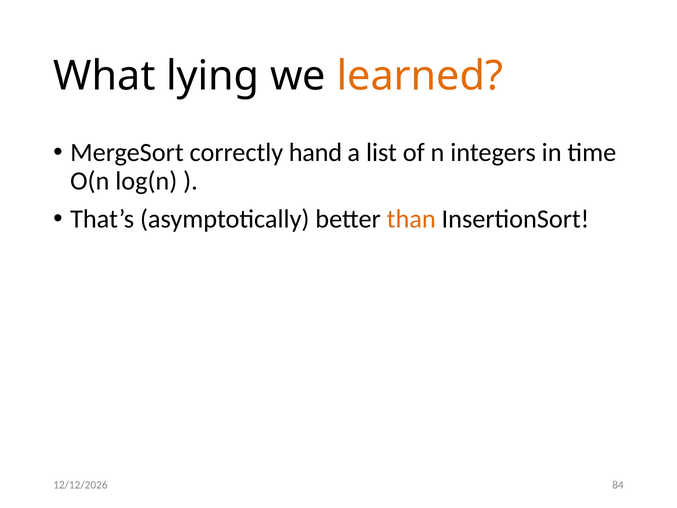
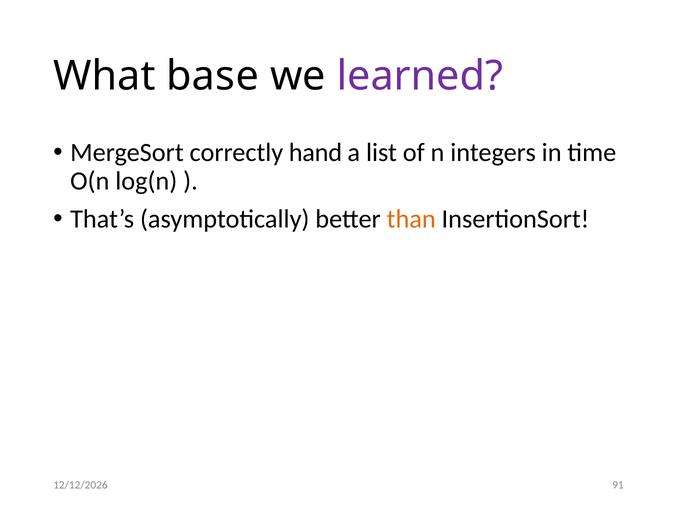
lying: lying -> base
learned colour: orange -> purple
84: 84 -> 91
